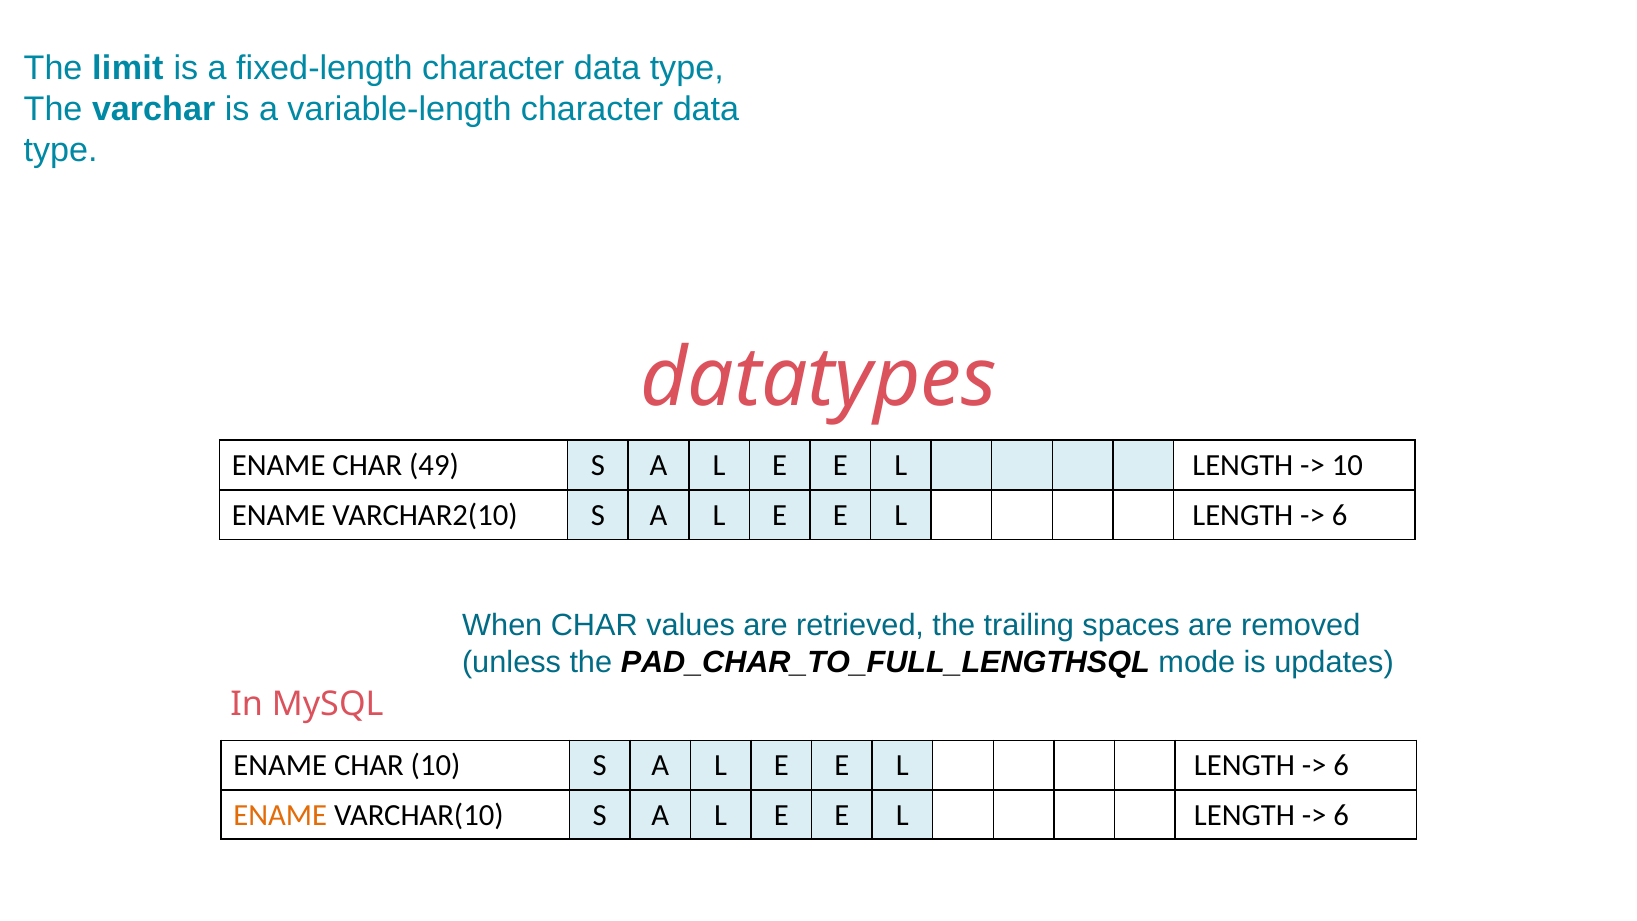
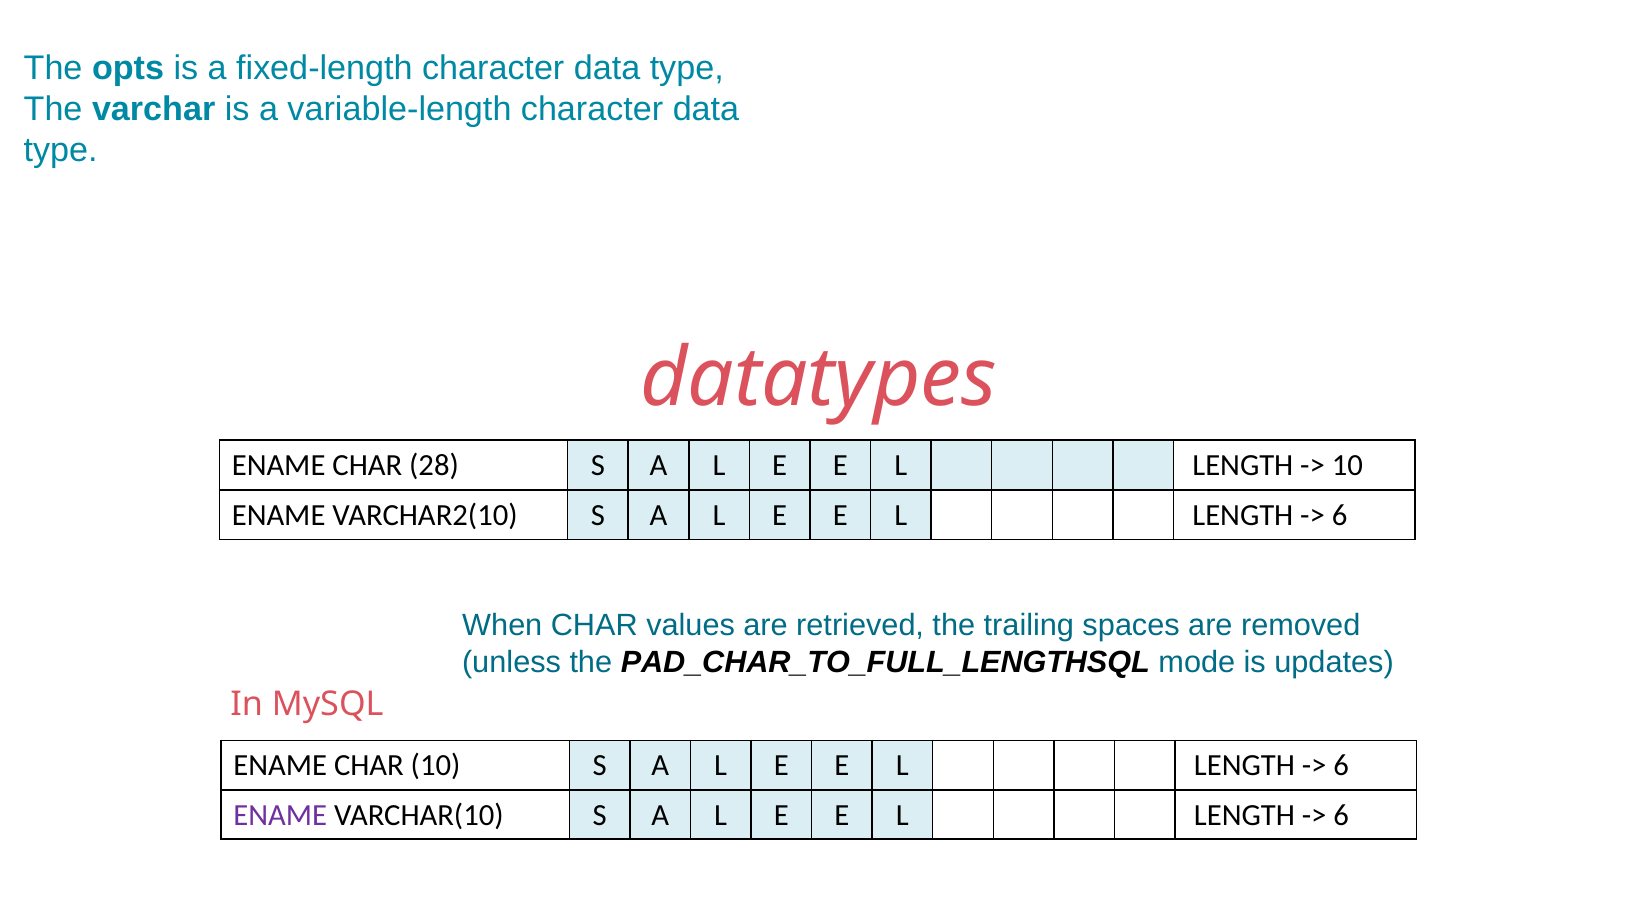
limit: limit -> opts
49: 49 -> 28
ENAME at (280, 815) colour: orange -> purple
